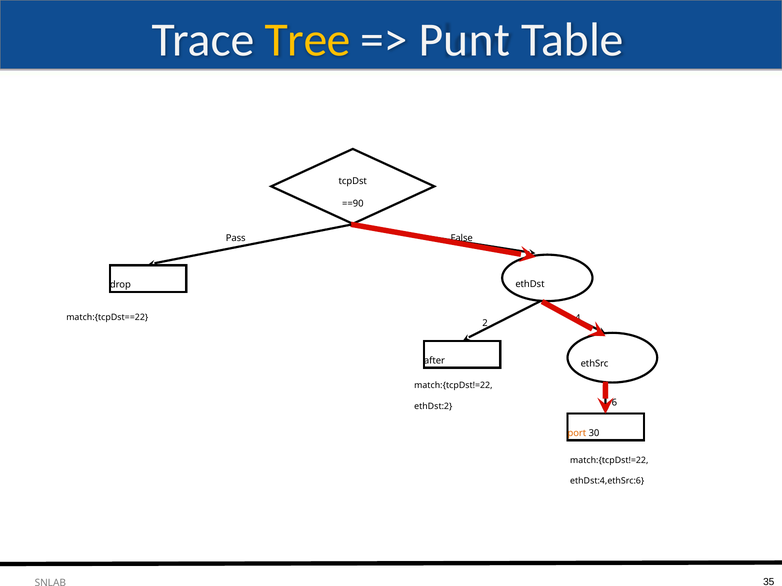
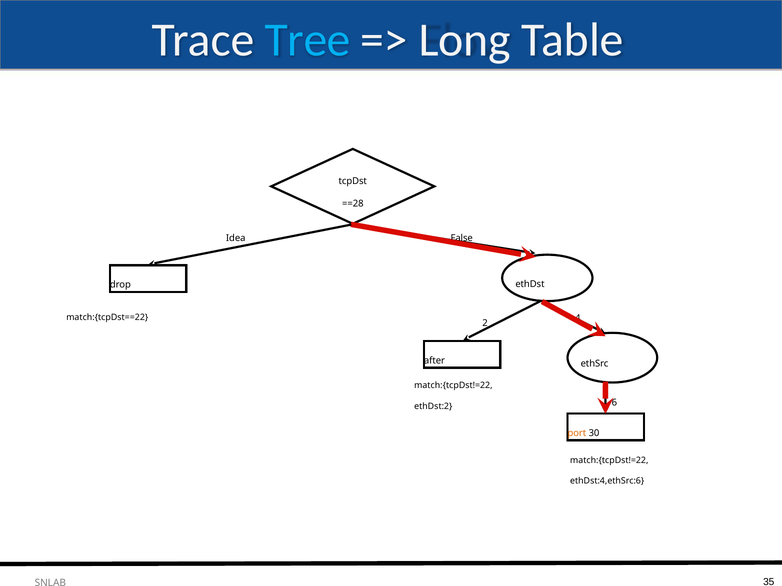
Tree colour: yellow -> light blue
Punt: Punt -> Long
==90: ==90 -> ==28
Pass: Pass -> Idea
